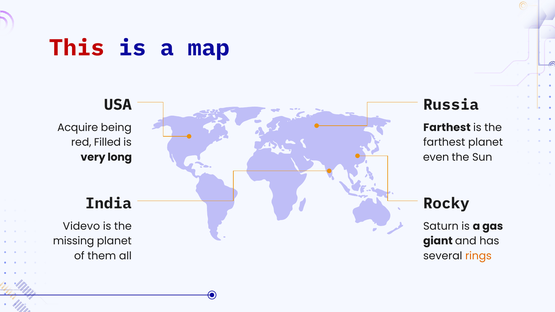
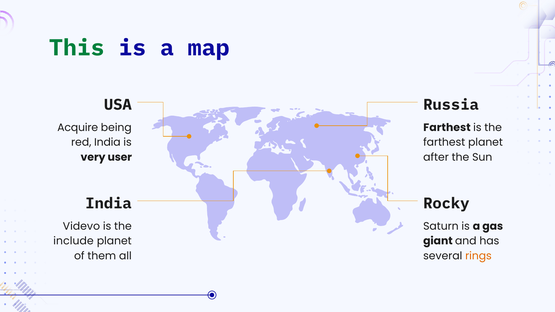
This colour: red -> green
red Filled: Filled -> India
long: long -> user
even: even -> after
missing: missing -> include
